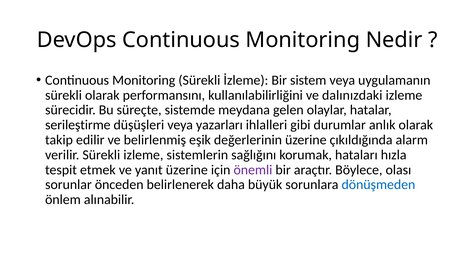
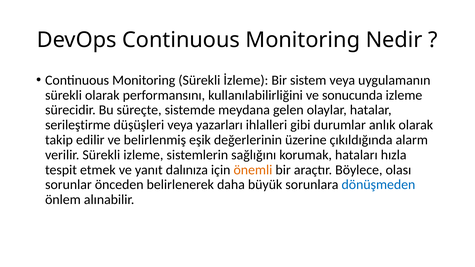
dalınızdaki: dalınızdaki -> sonucunda
yanıt üzerine: üzerine -> dalınıza
önemli colour: purple -> orange
